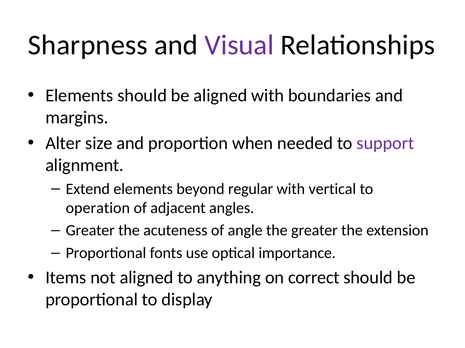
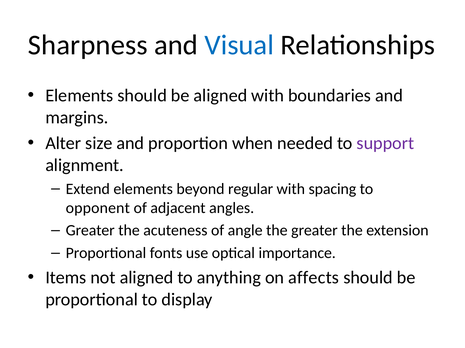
Visual colour: purple -> blue
vertical: vertical -> spacing
operation: operation -> opponent
correct: correct -> affects
